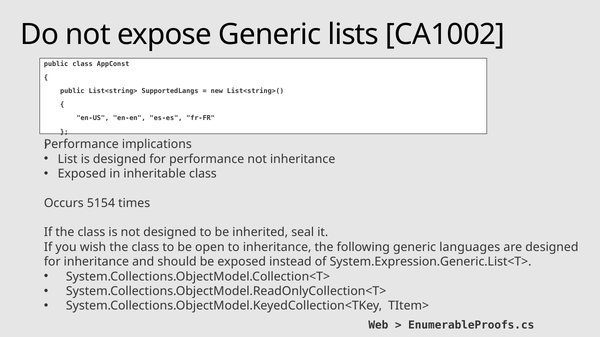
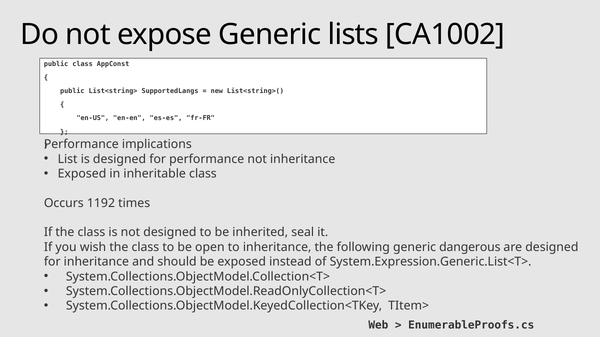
5154: 5154 -> 1192
languages: languages -> dangerous
